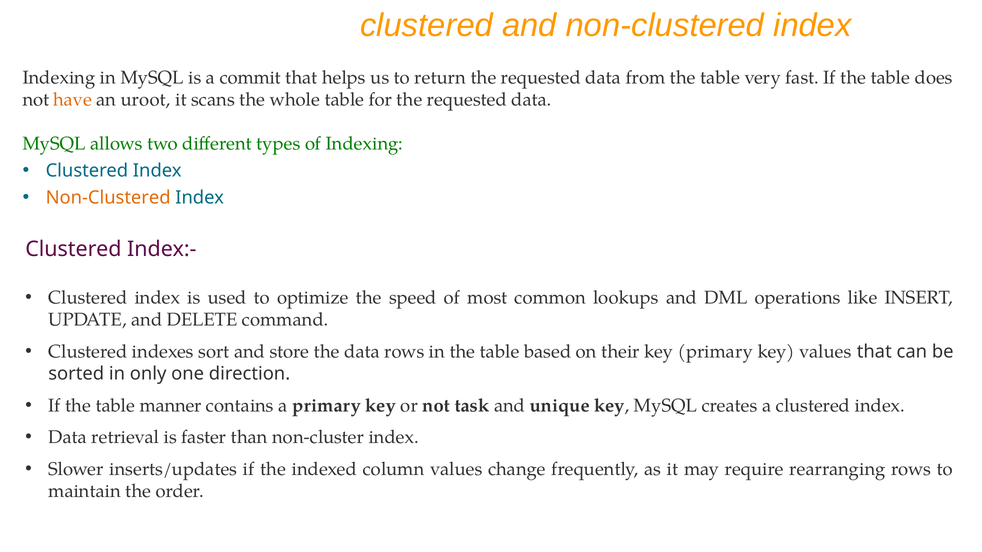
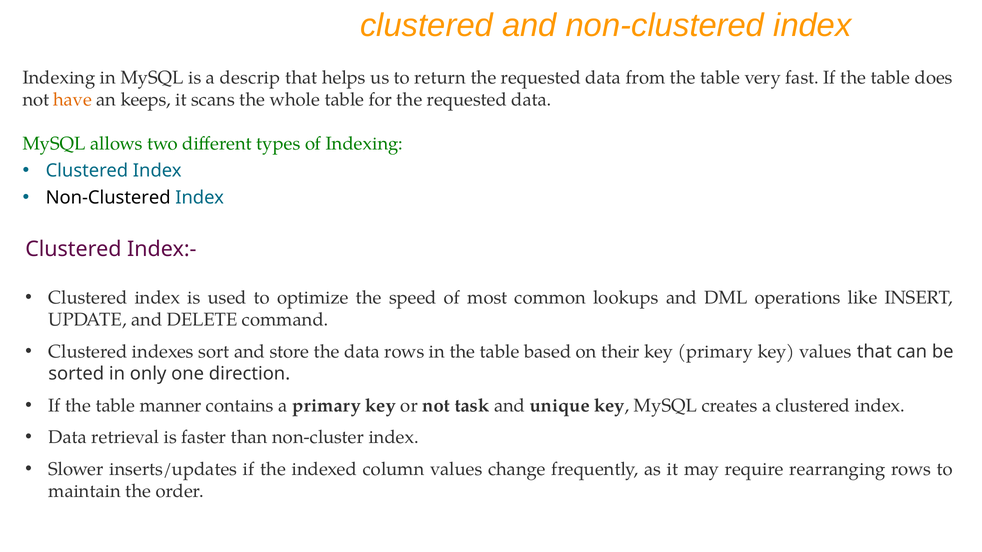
commit: commit -> descrip
uroot: uroot -> keeps
Non-Clustered at (108, 198) colour: orange -> black
